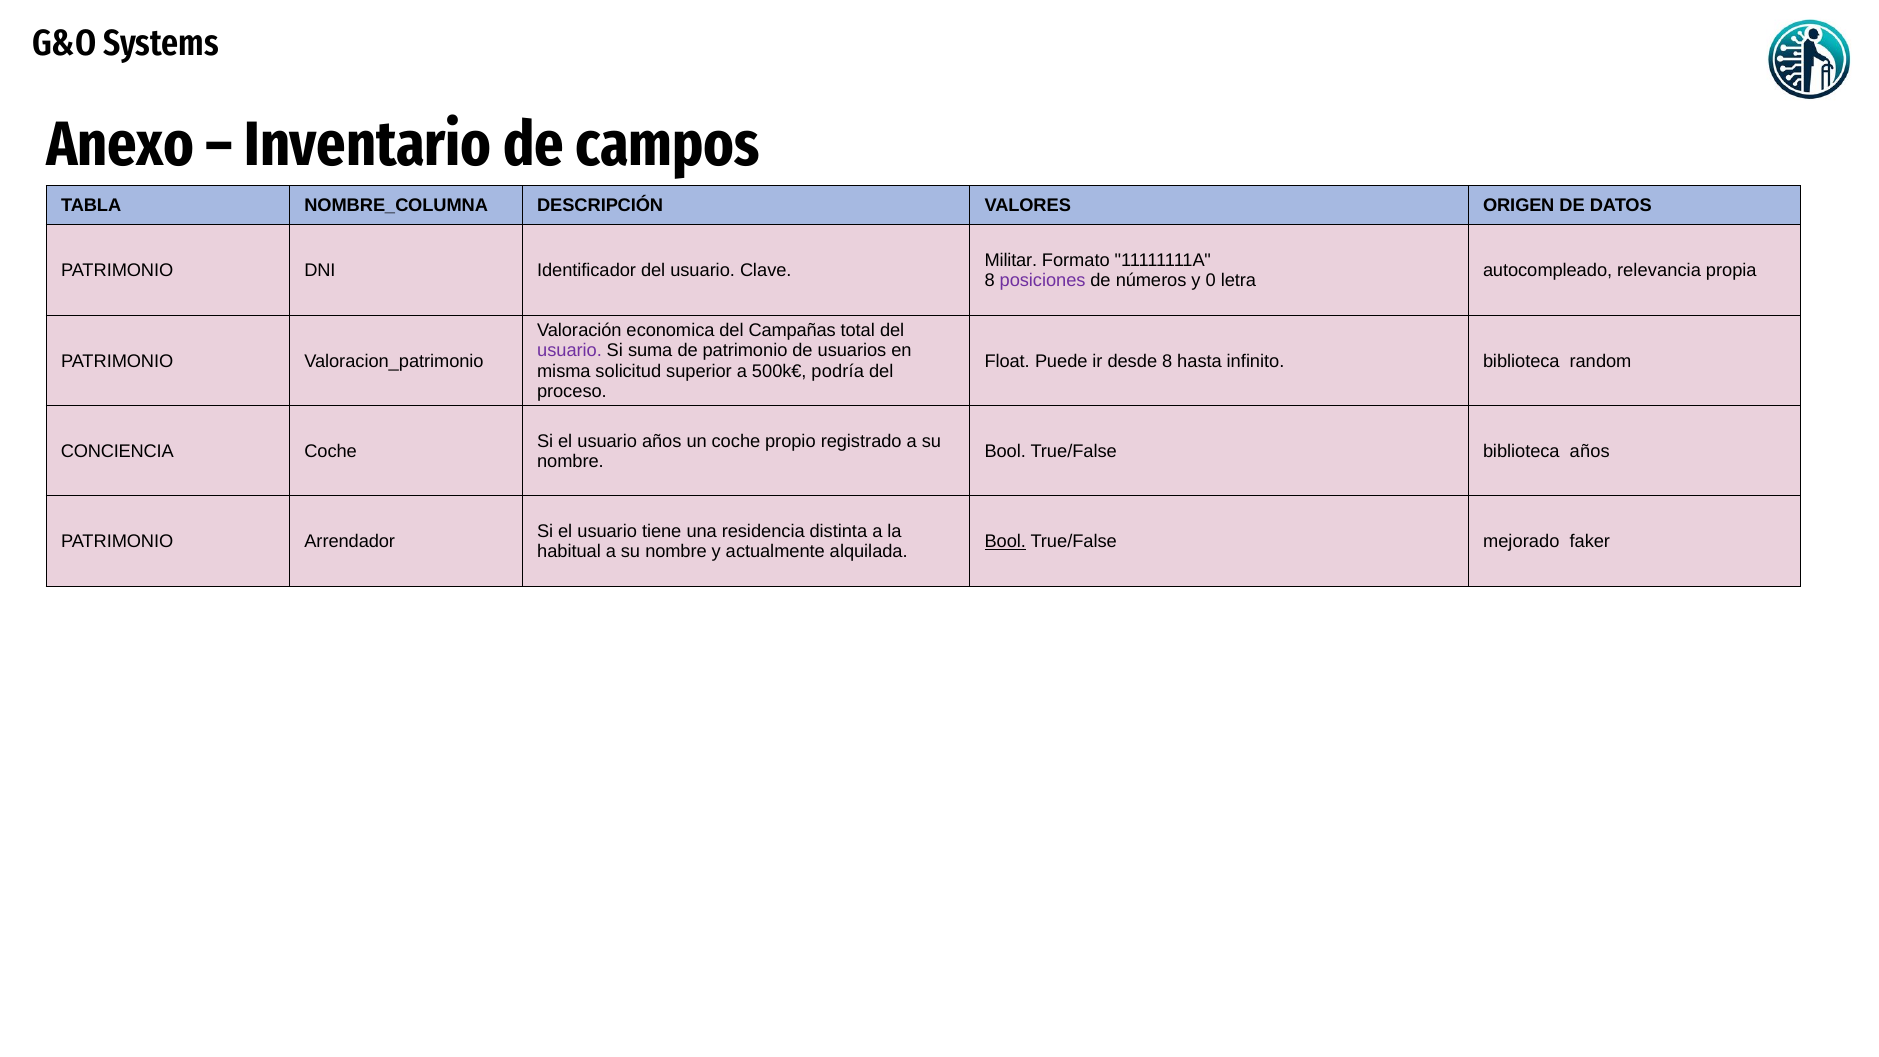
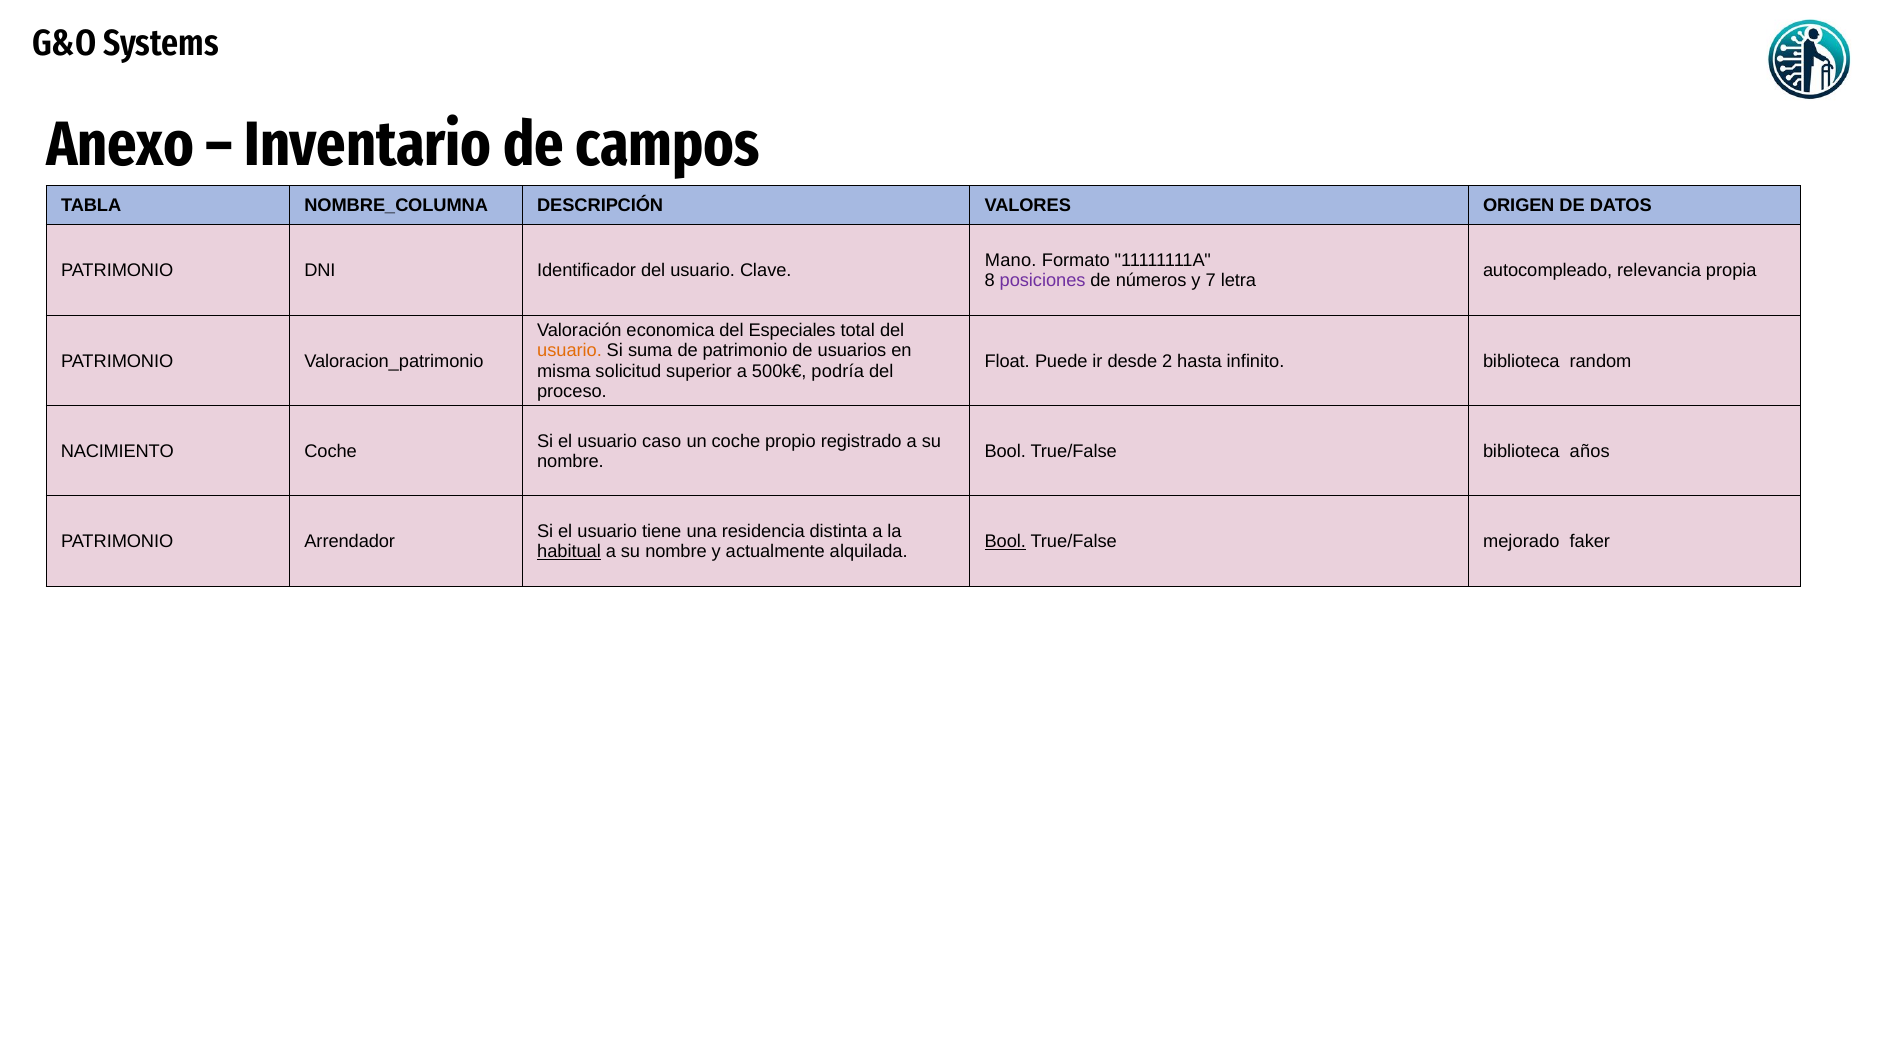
Militar: Militar -> Mano
0: 0 -> 7
Campañas: Campañas -> Especiales
usuario at (570, 351) colour: purple -> orange
desde 8: 8 -> 2
usuario años: años -> caso
CONCIENCIA: CONCIENCIA -> NACIMIENTO
habitual underline: none -> present
